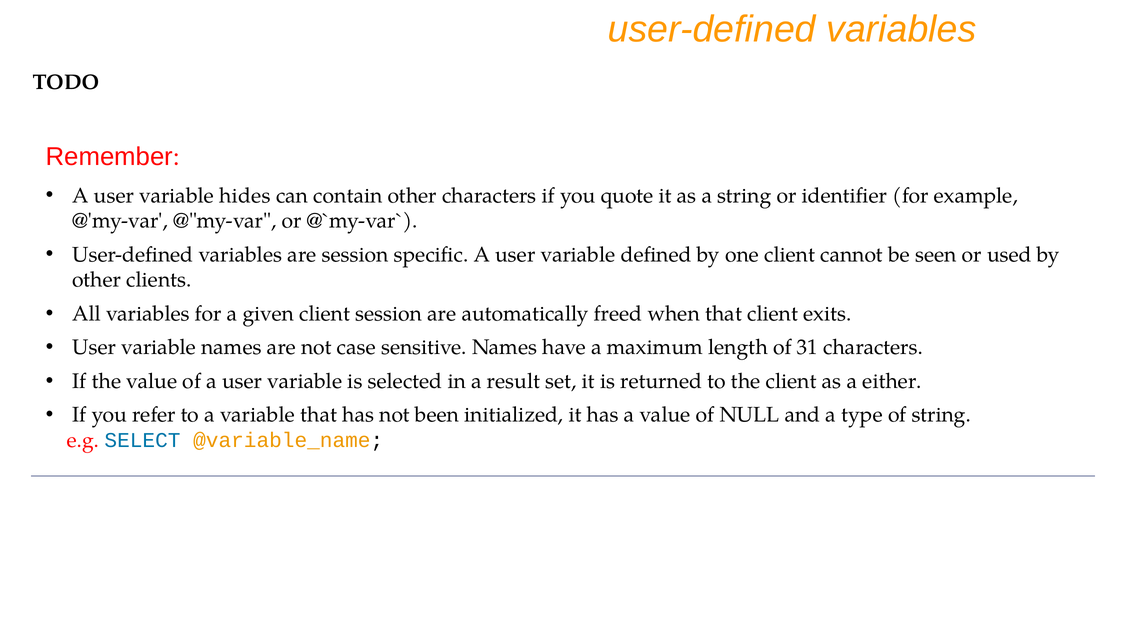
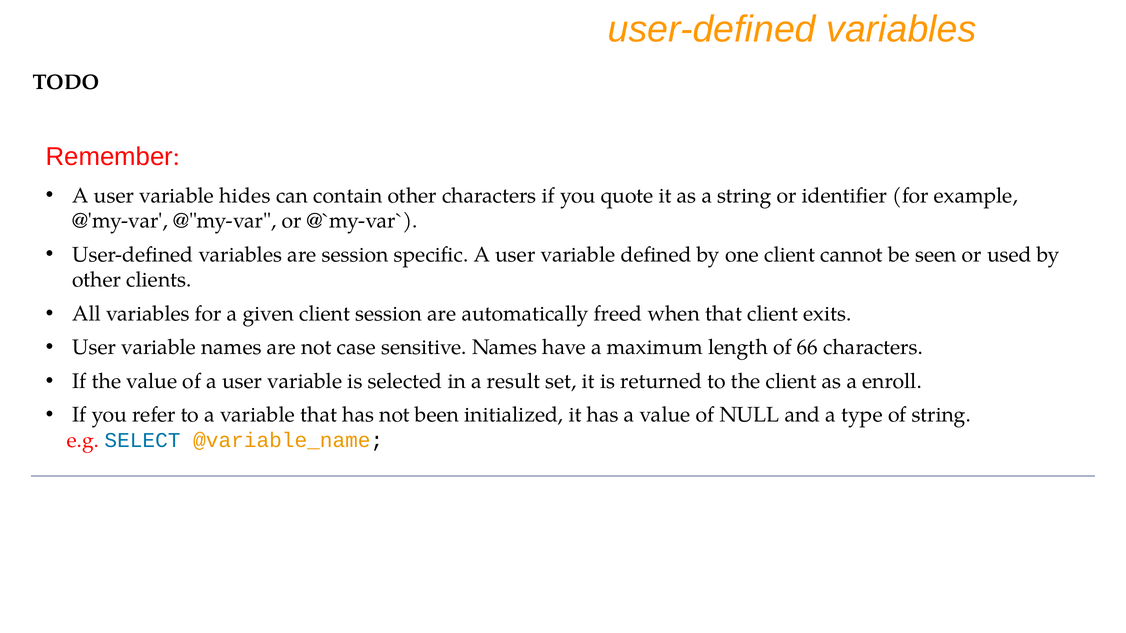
31: 31 -> 66
either: either -> enroll
